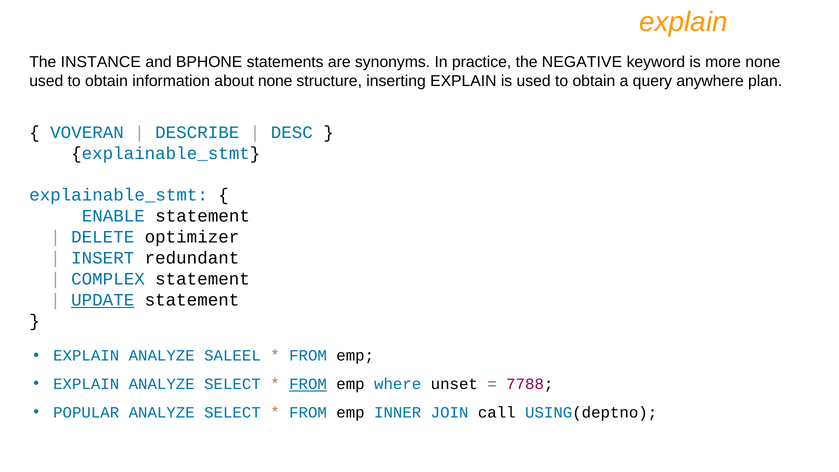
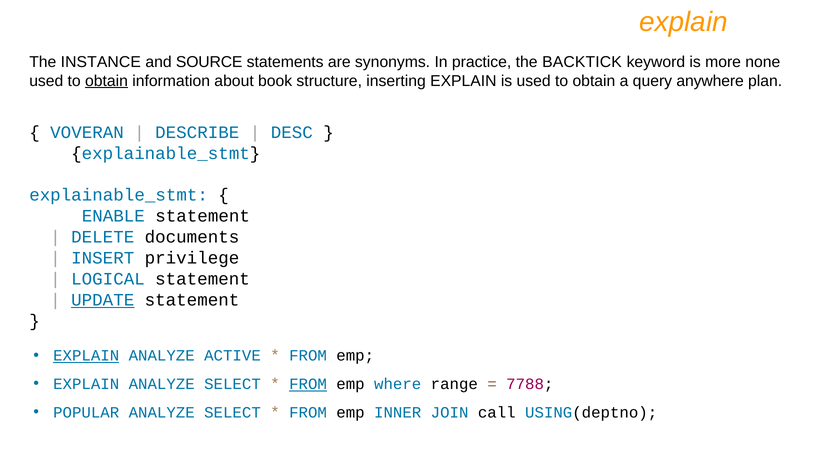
BPHONE: BPHONE -> SOURCE
NEGATIVE: NEGATIVE -> BACKTICK
obtain at (106, 81) underline: none -> present
about none: none -> book
optimizer: optimizer -> documents
redundant: redundant -> privilege
COMPLEX: COMPLEX -> LOGICAL
EXPLAIN at (86, 356) underline: none -> present
SALEEL: SALEEL -> ACTIVE
unset: unset -> range
